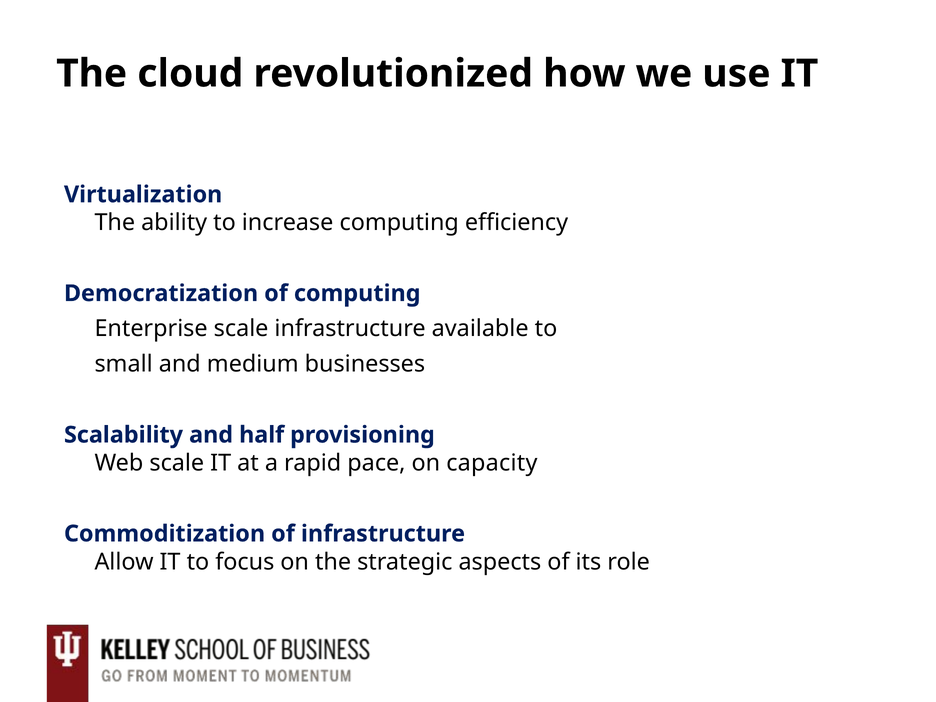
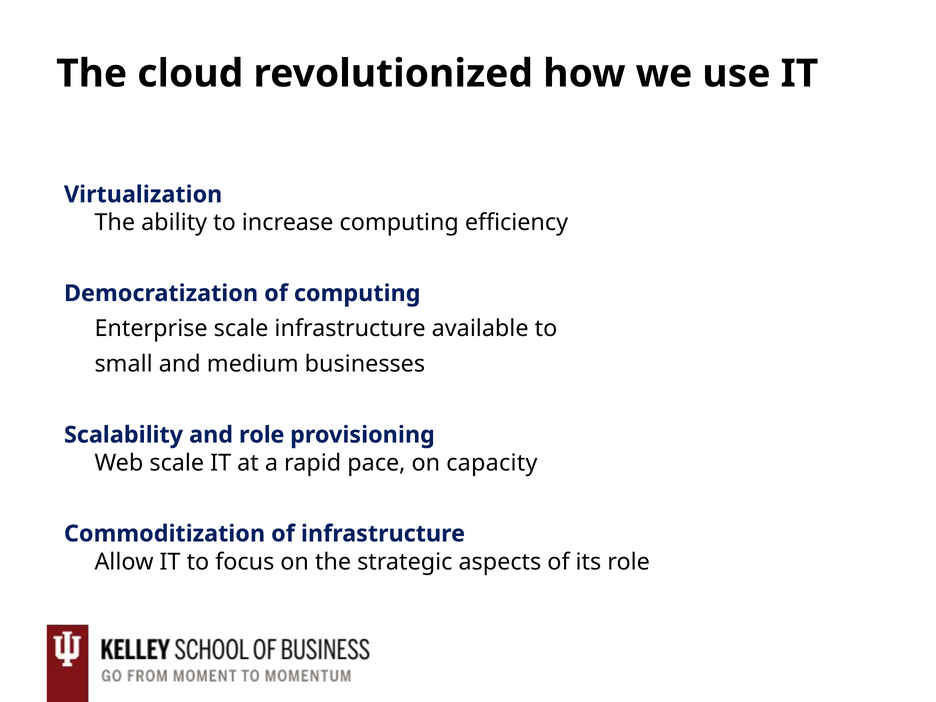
and half: half -> role
